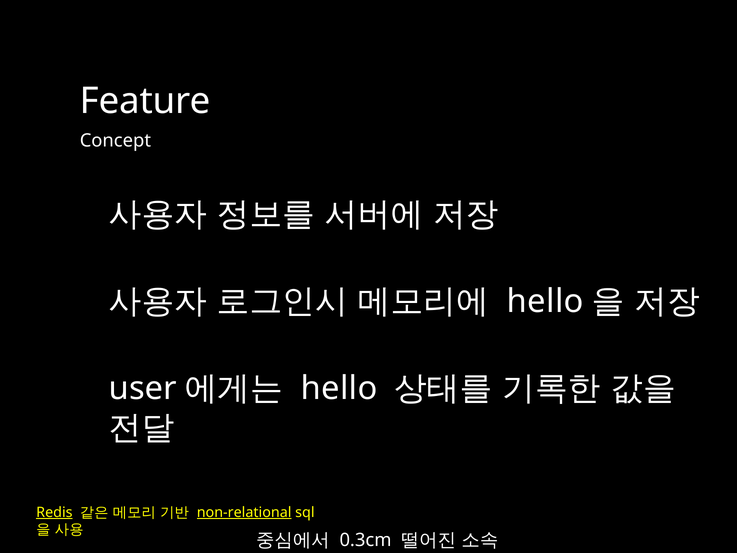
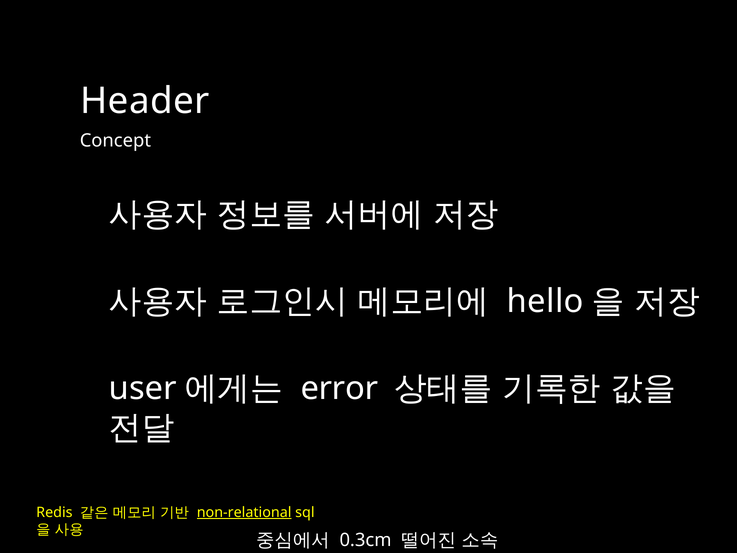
Feature: Feature -> Header
hello at (339, 388): hello -> error
Redis underline: present -> none
